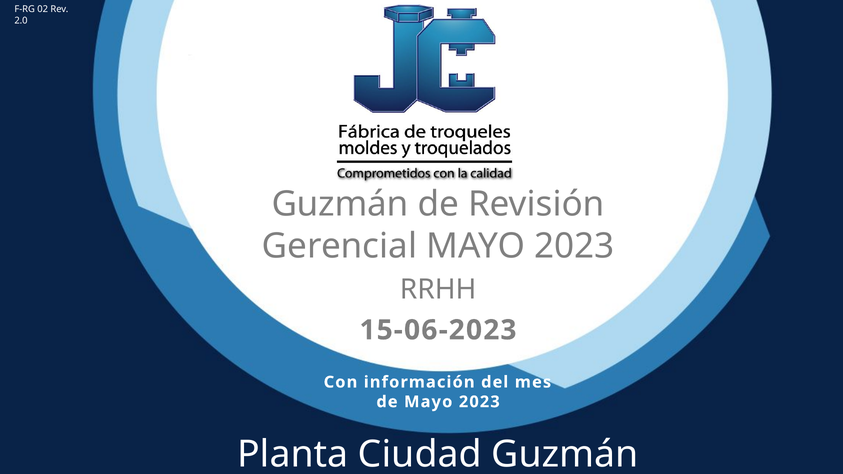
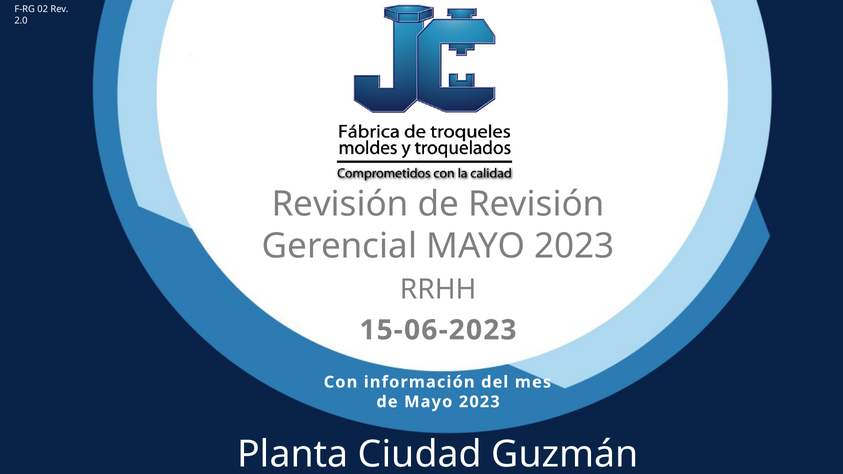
Guzmán at (340, 204): Guzmán -> Revisión
